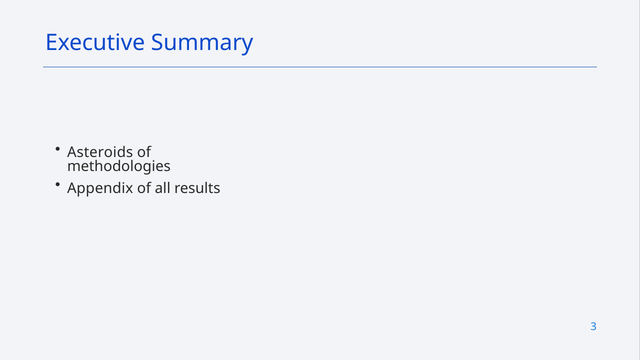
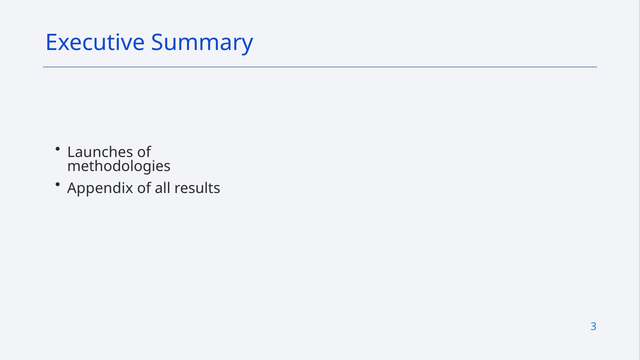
Asteroids: Asteroids -> Launches
